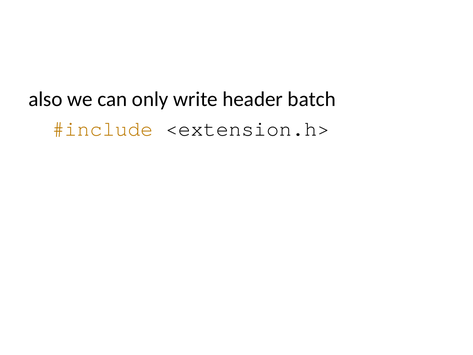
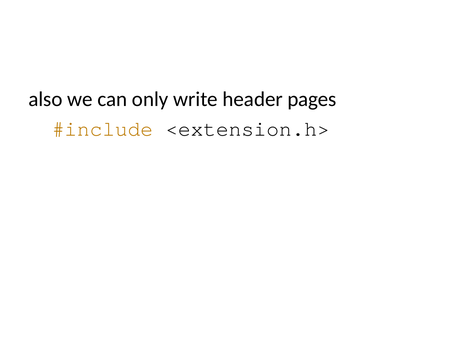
batch: batch -> pages
